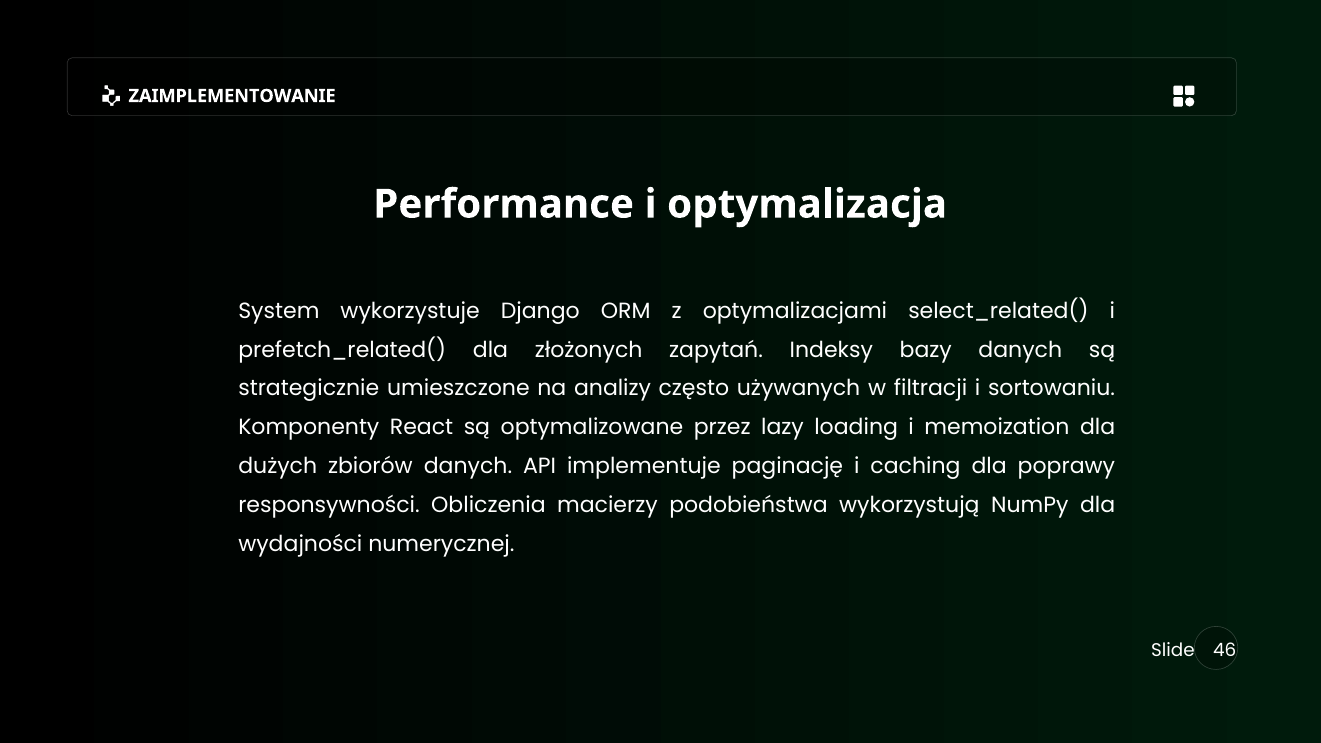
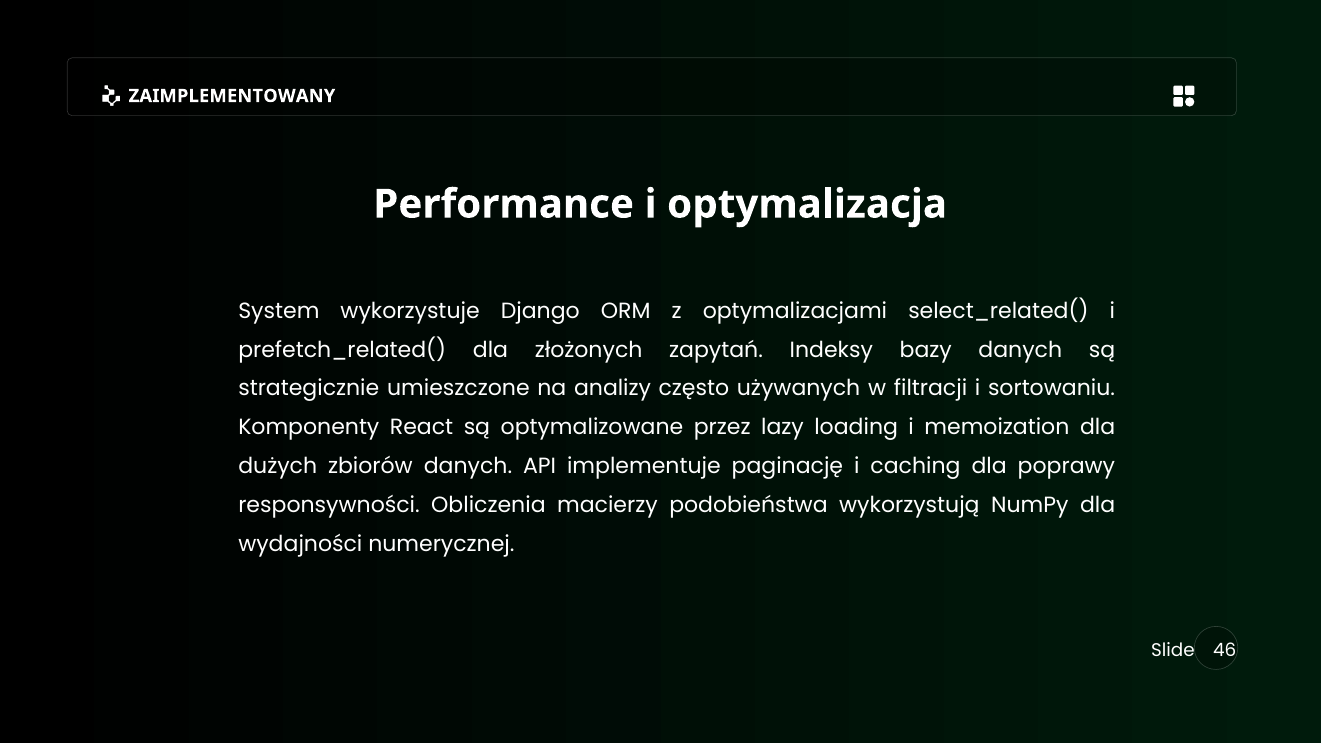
ZAIMPLEMENTOWANIE: ZAIMPLEMENTOWANIE -> ZAIMPLEMENTOWANY
